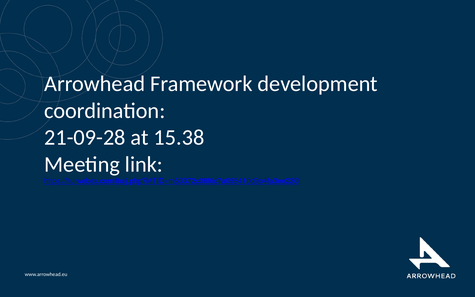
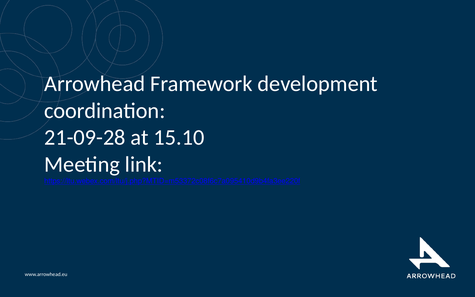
15.38: 15.38 -> 15.10
